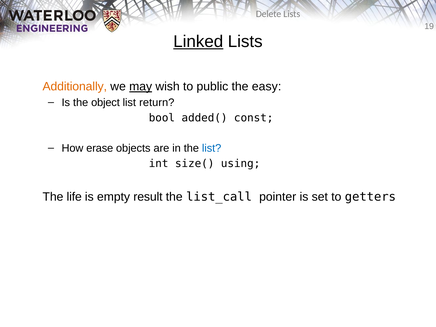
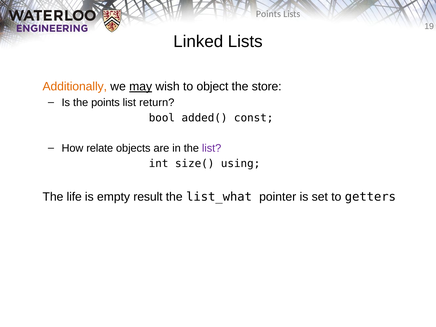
Delete at (269, 14): Delete -> Points
Linked underline: present -> none
public: public -> object
easy: easy -> store
the object: object -> points
erase: erase -> relate
list at (212, 148) colour: blue -> purple
list_call: list_call -> list_what
